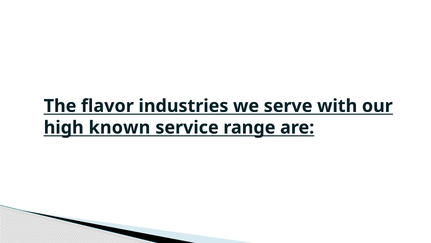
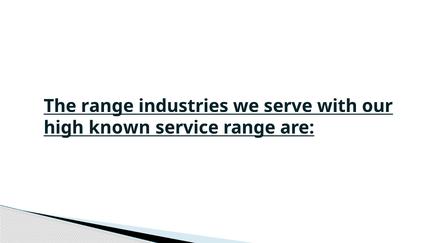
The flavor: flavor -> range
